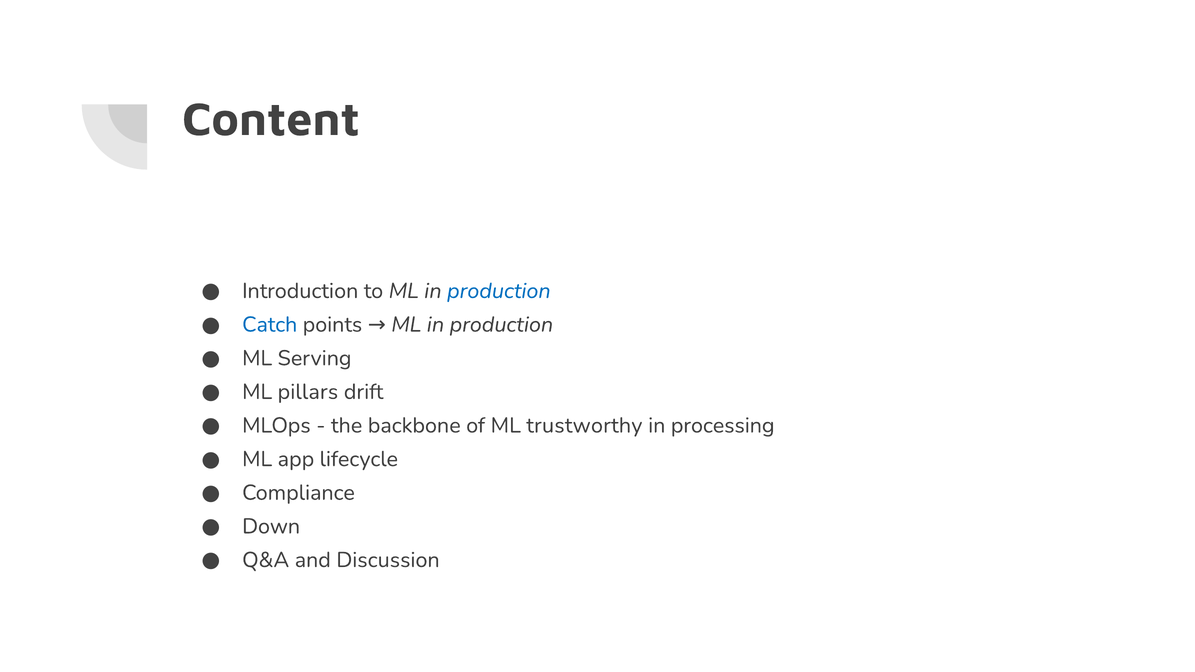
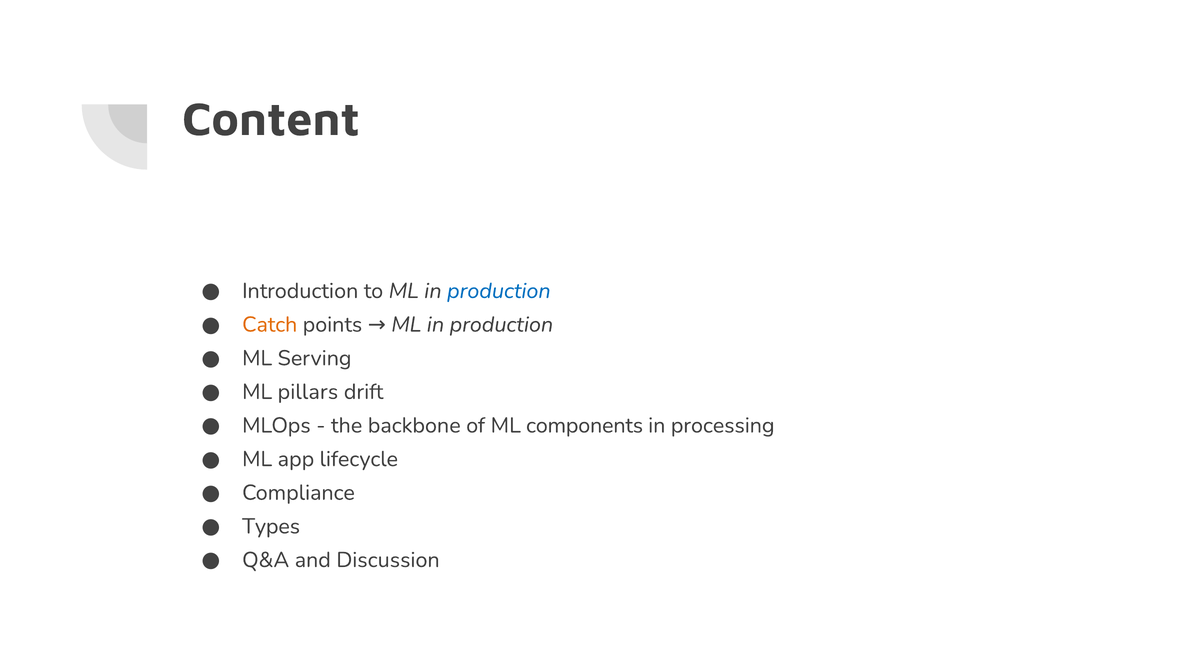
Catch colour: blue -> orange
trustworthy: trustworthy -> components
Down: Down -> Types
